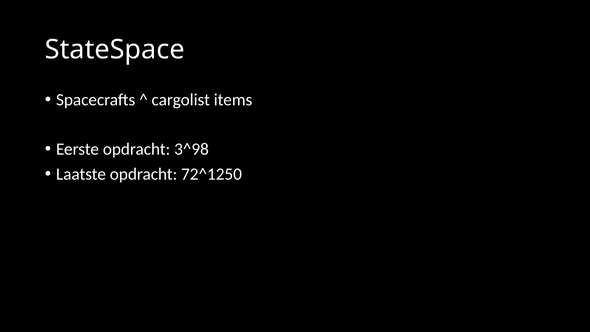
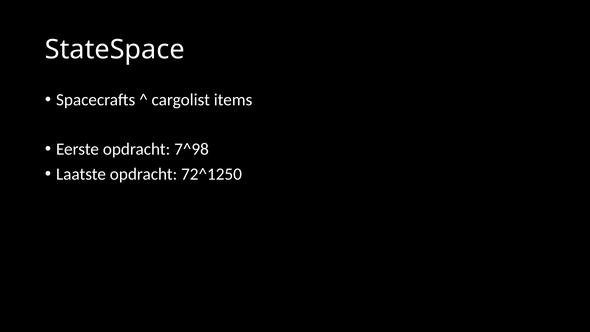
3^98: 3^98 -> 7^98
